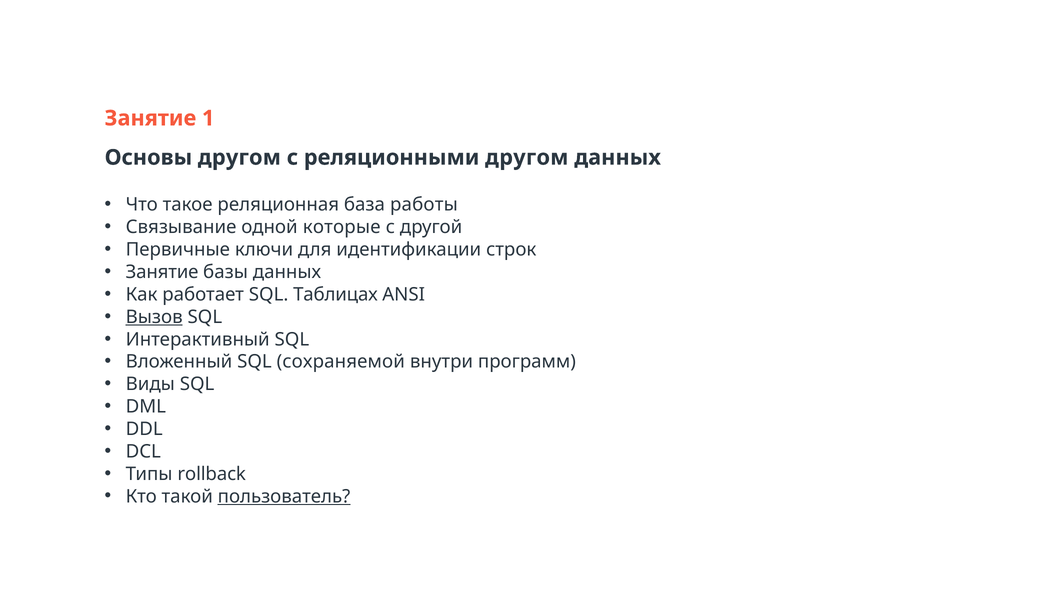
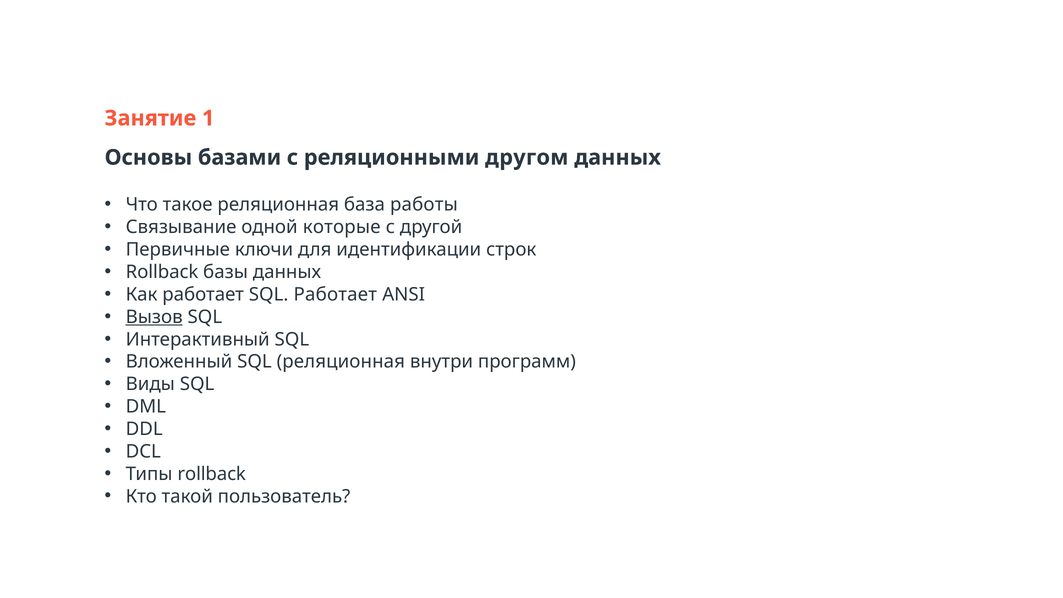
Основы другом: другом -> базами
Занятие at (162, 272): Занятие -> Rollback
SQL Таблицах: Таблицах -> Работает
SQL сохраняемой: сохраняемой -> реляционная
пользователь underline: present -> none
